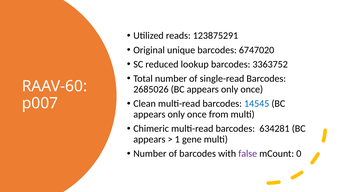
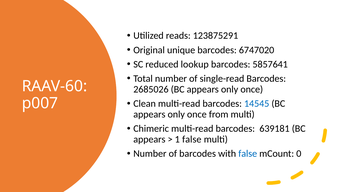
3363752: 3363752 -> 5857641
634281: 634281 -> 639181
1 gene: gene -> false
false at (248, 153) colour: purple -> blue
